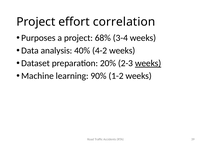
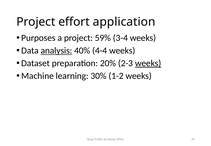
correlation: correlation -> application
68%: 68% -> 59%
analysis underline: none -> present
4-2: 4-2 -> 4-4
90%: 90% -> 30%
